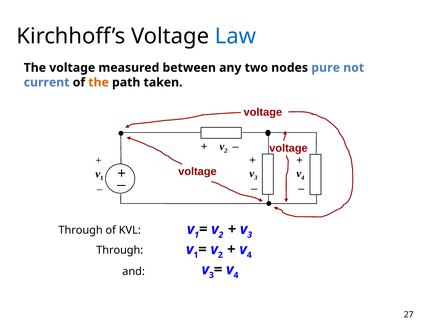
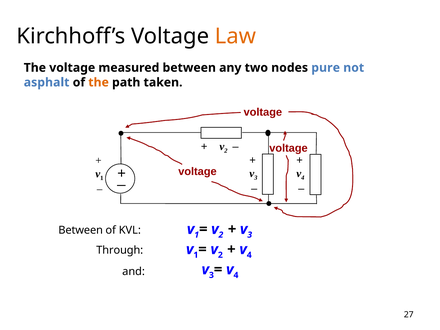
Law colour: blue -> orange
current: current -> asphalt
Through at (81, 230): Through -> Between
